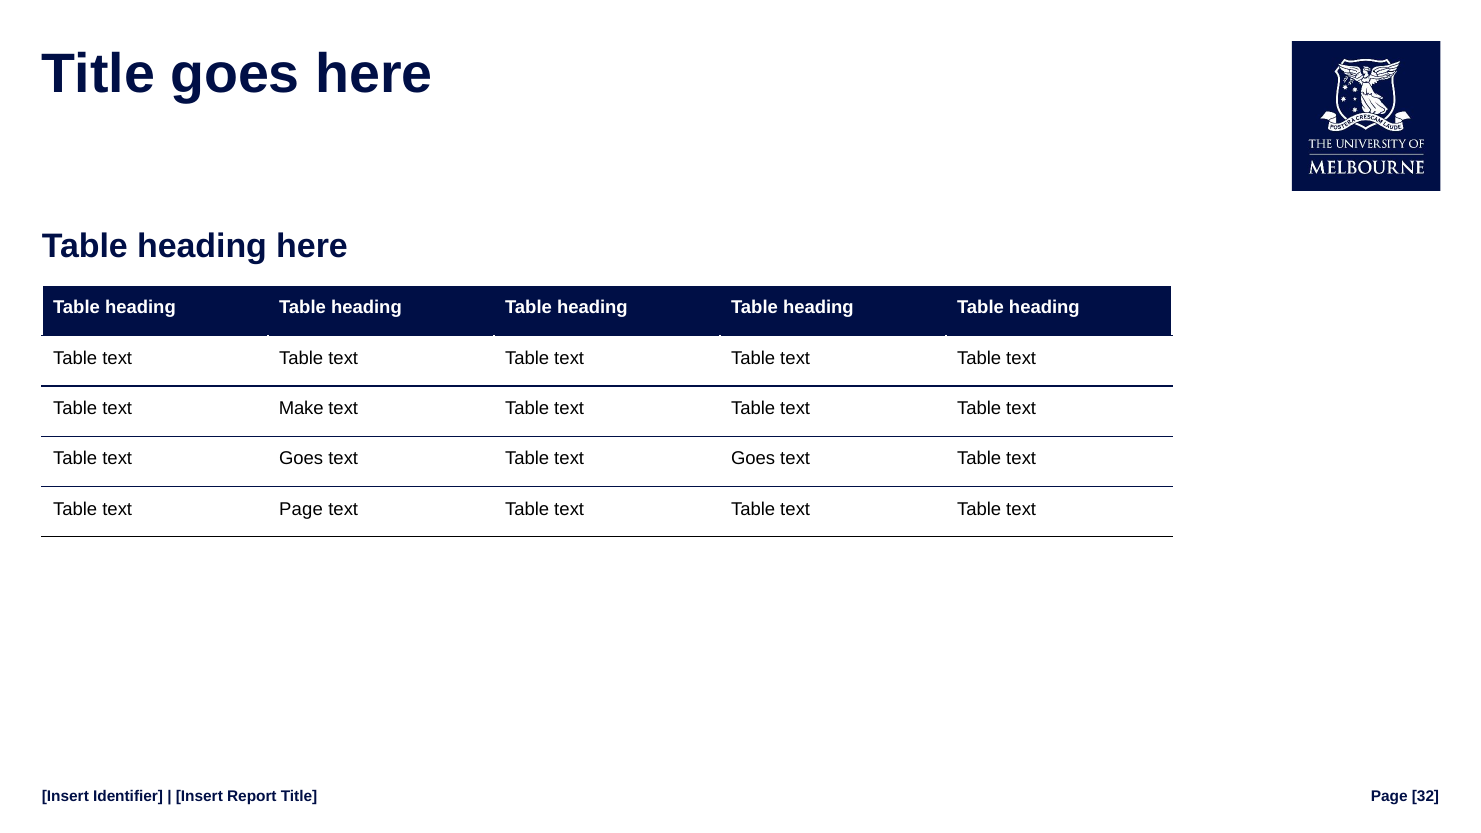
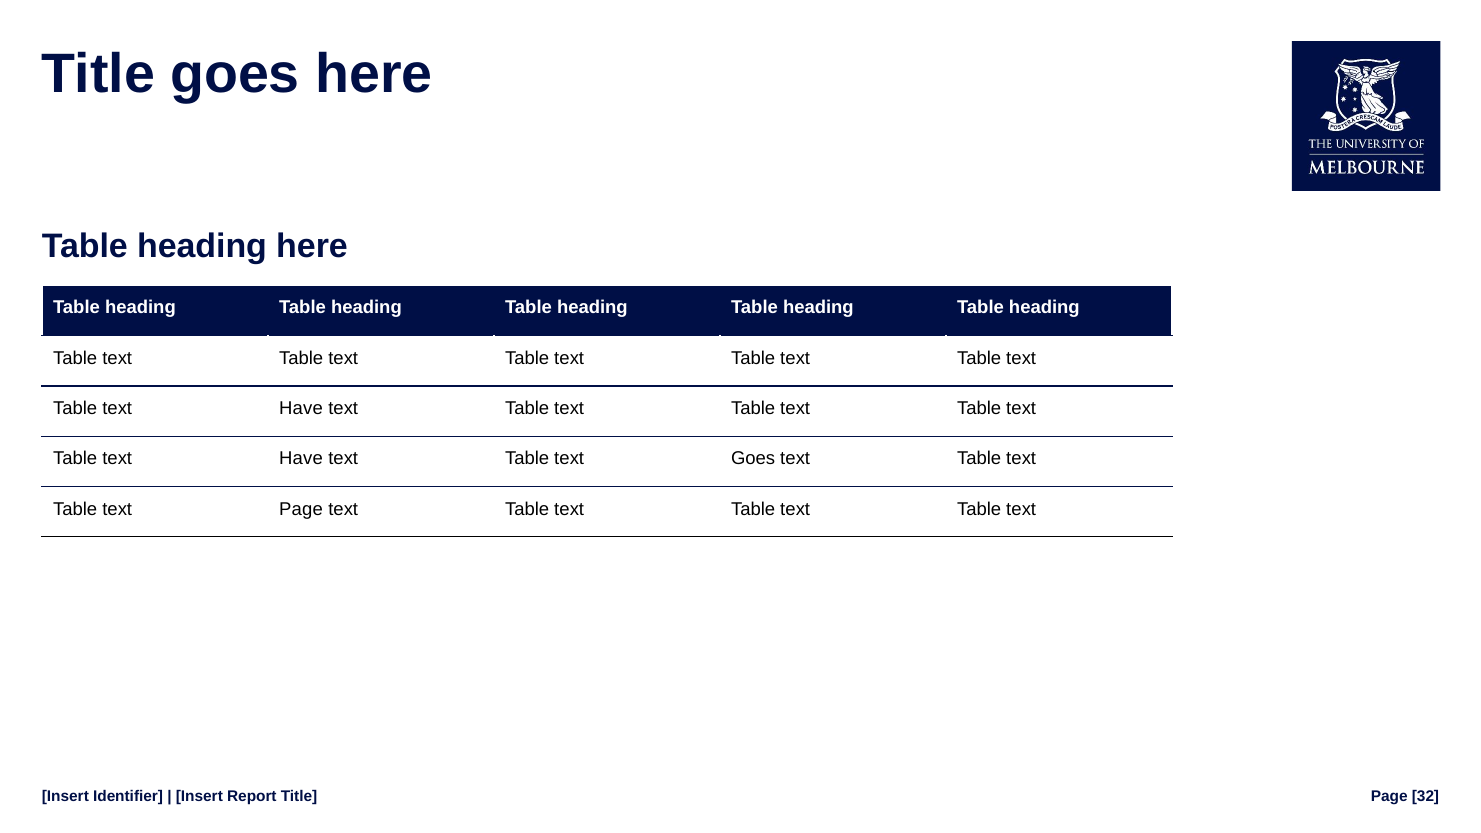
Make at (301, 408): Make -> Have
Goes at (301, 459): Goes -> Have
